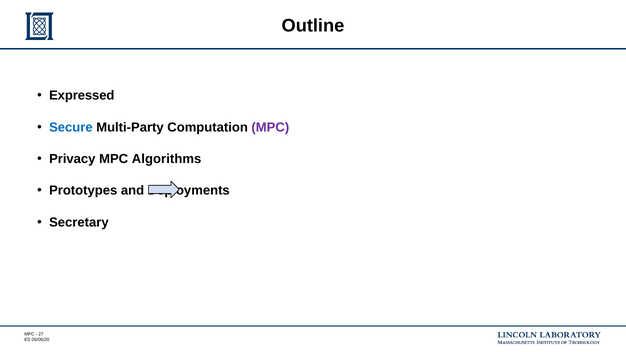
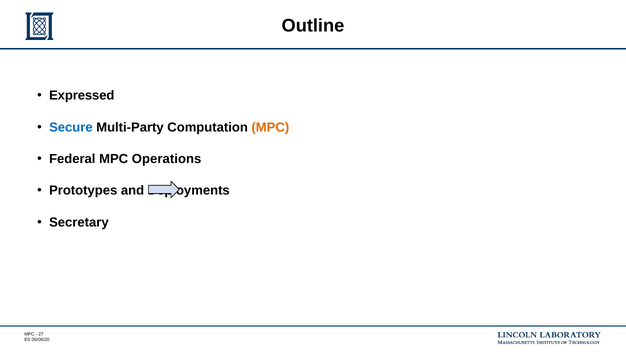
MPC at (270, 127) colour: purple -> orange
Privacy: Privacy -> Federal
Algorithms: Algorithms -> Operations
